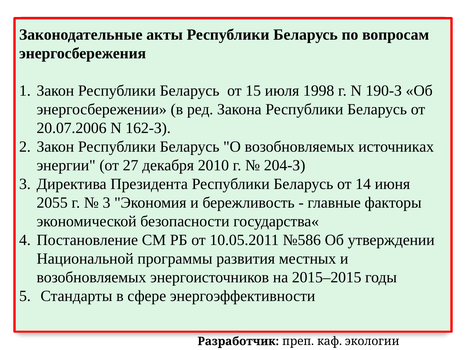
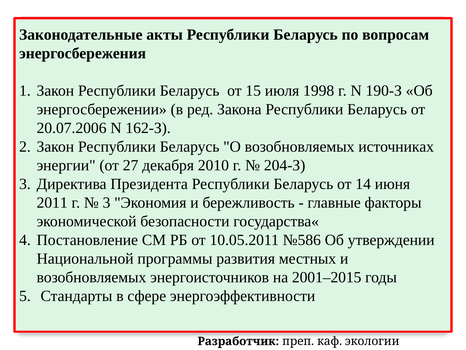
2055: 2055 -> 2011
2015–2015: 2015–2015 -> 2001–2015
